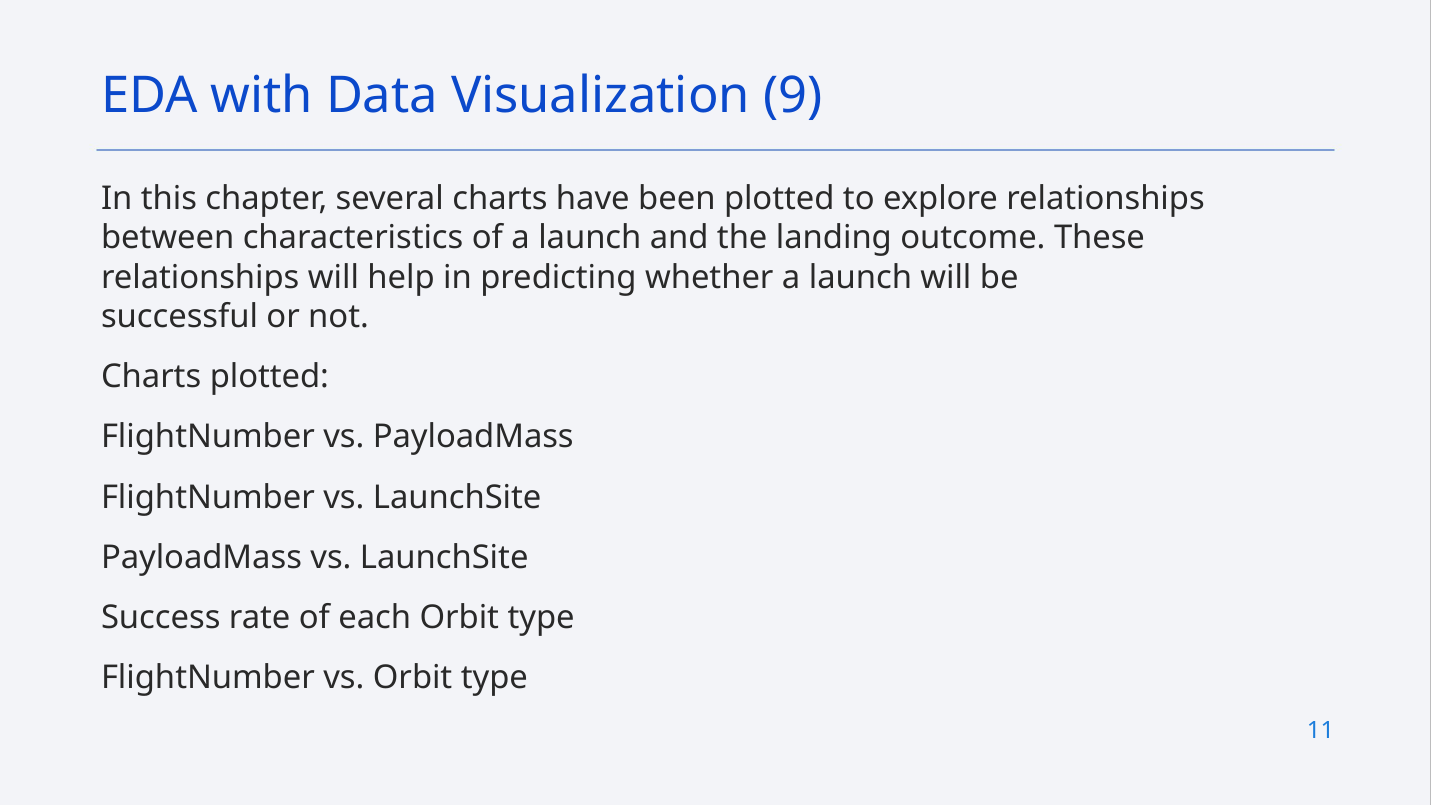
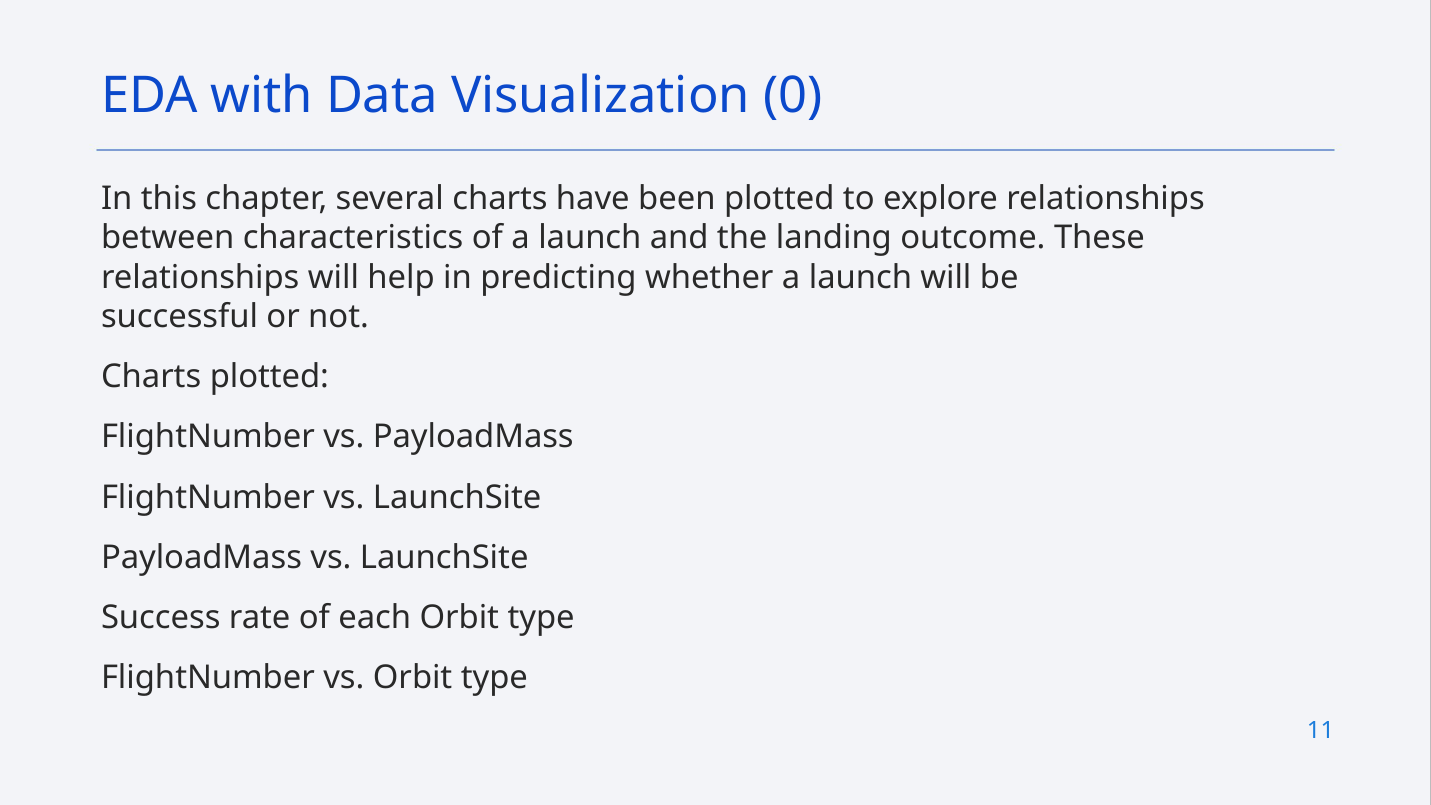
9: 9 -> 0
